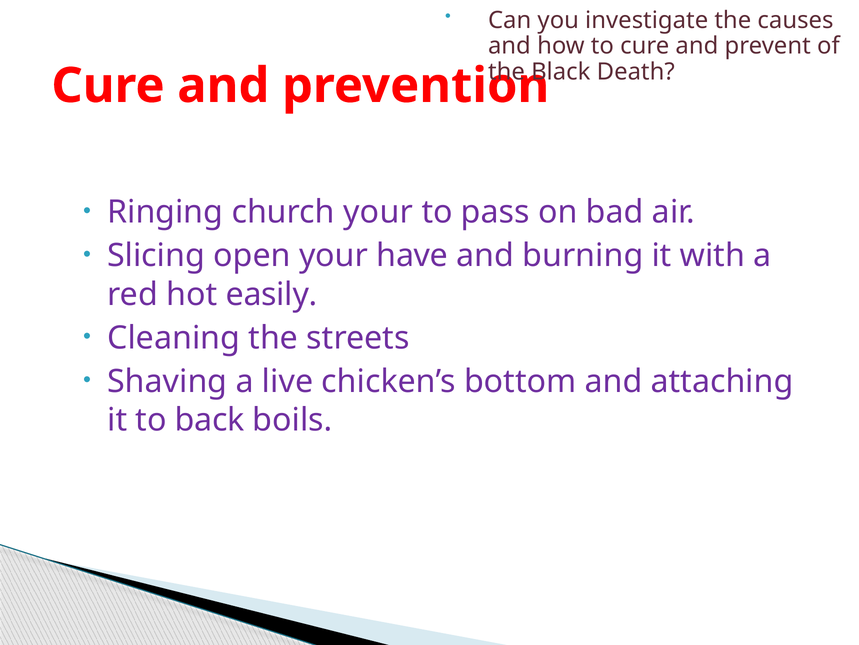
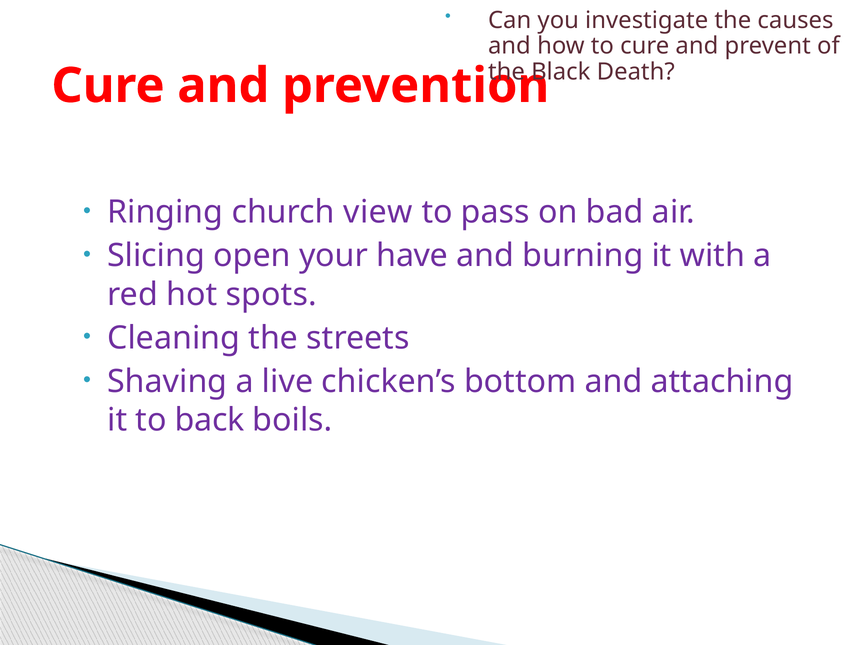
church your: your -> view
easily: easily -> spots
